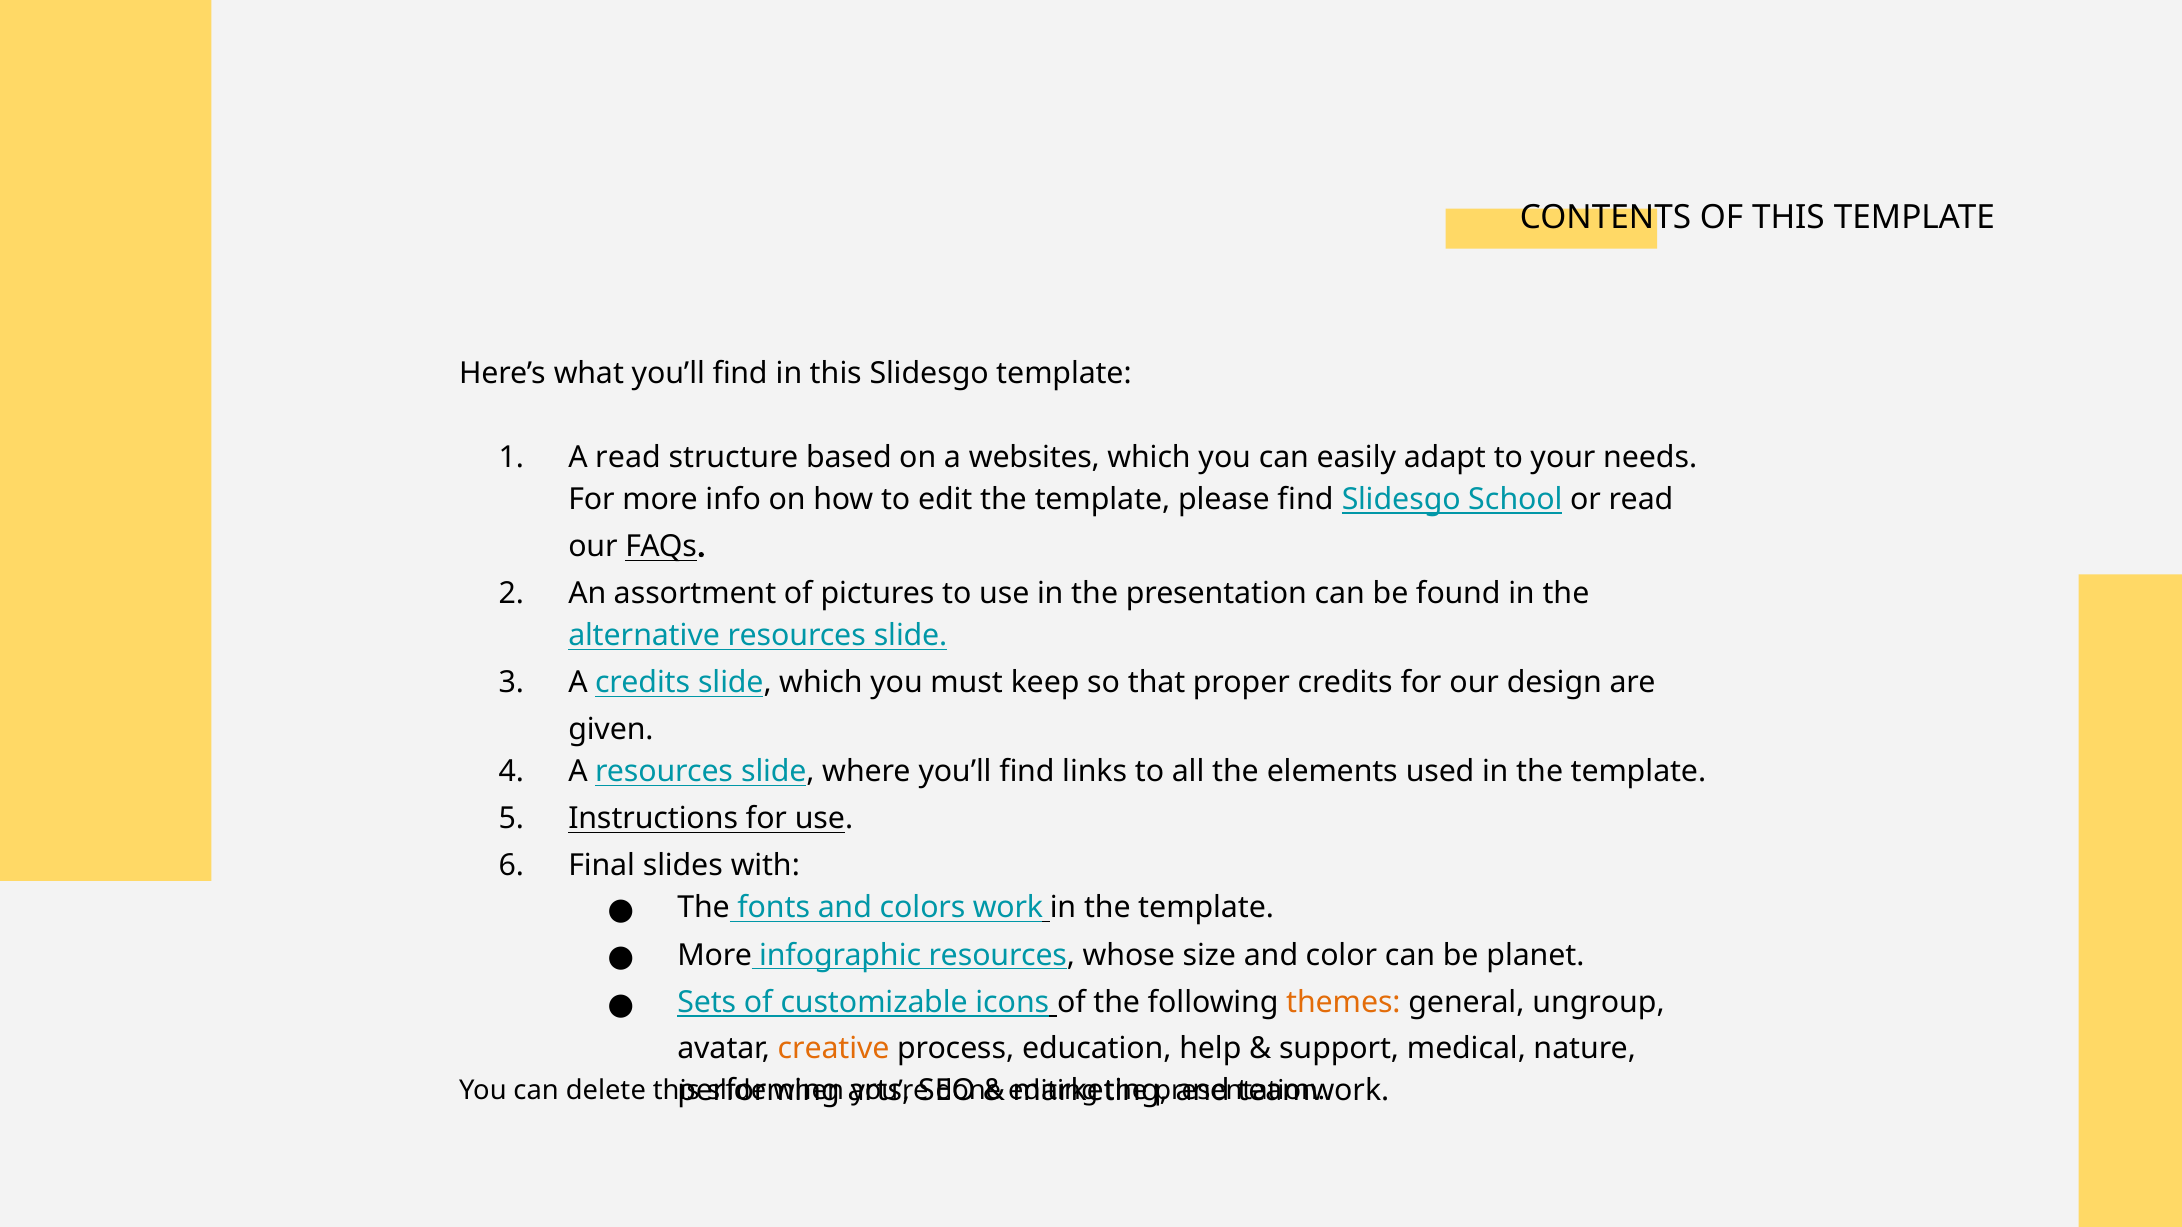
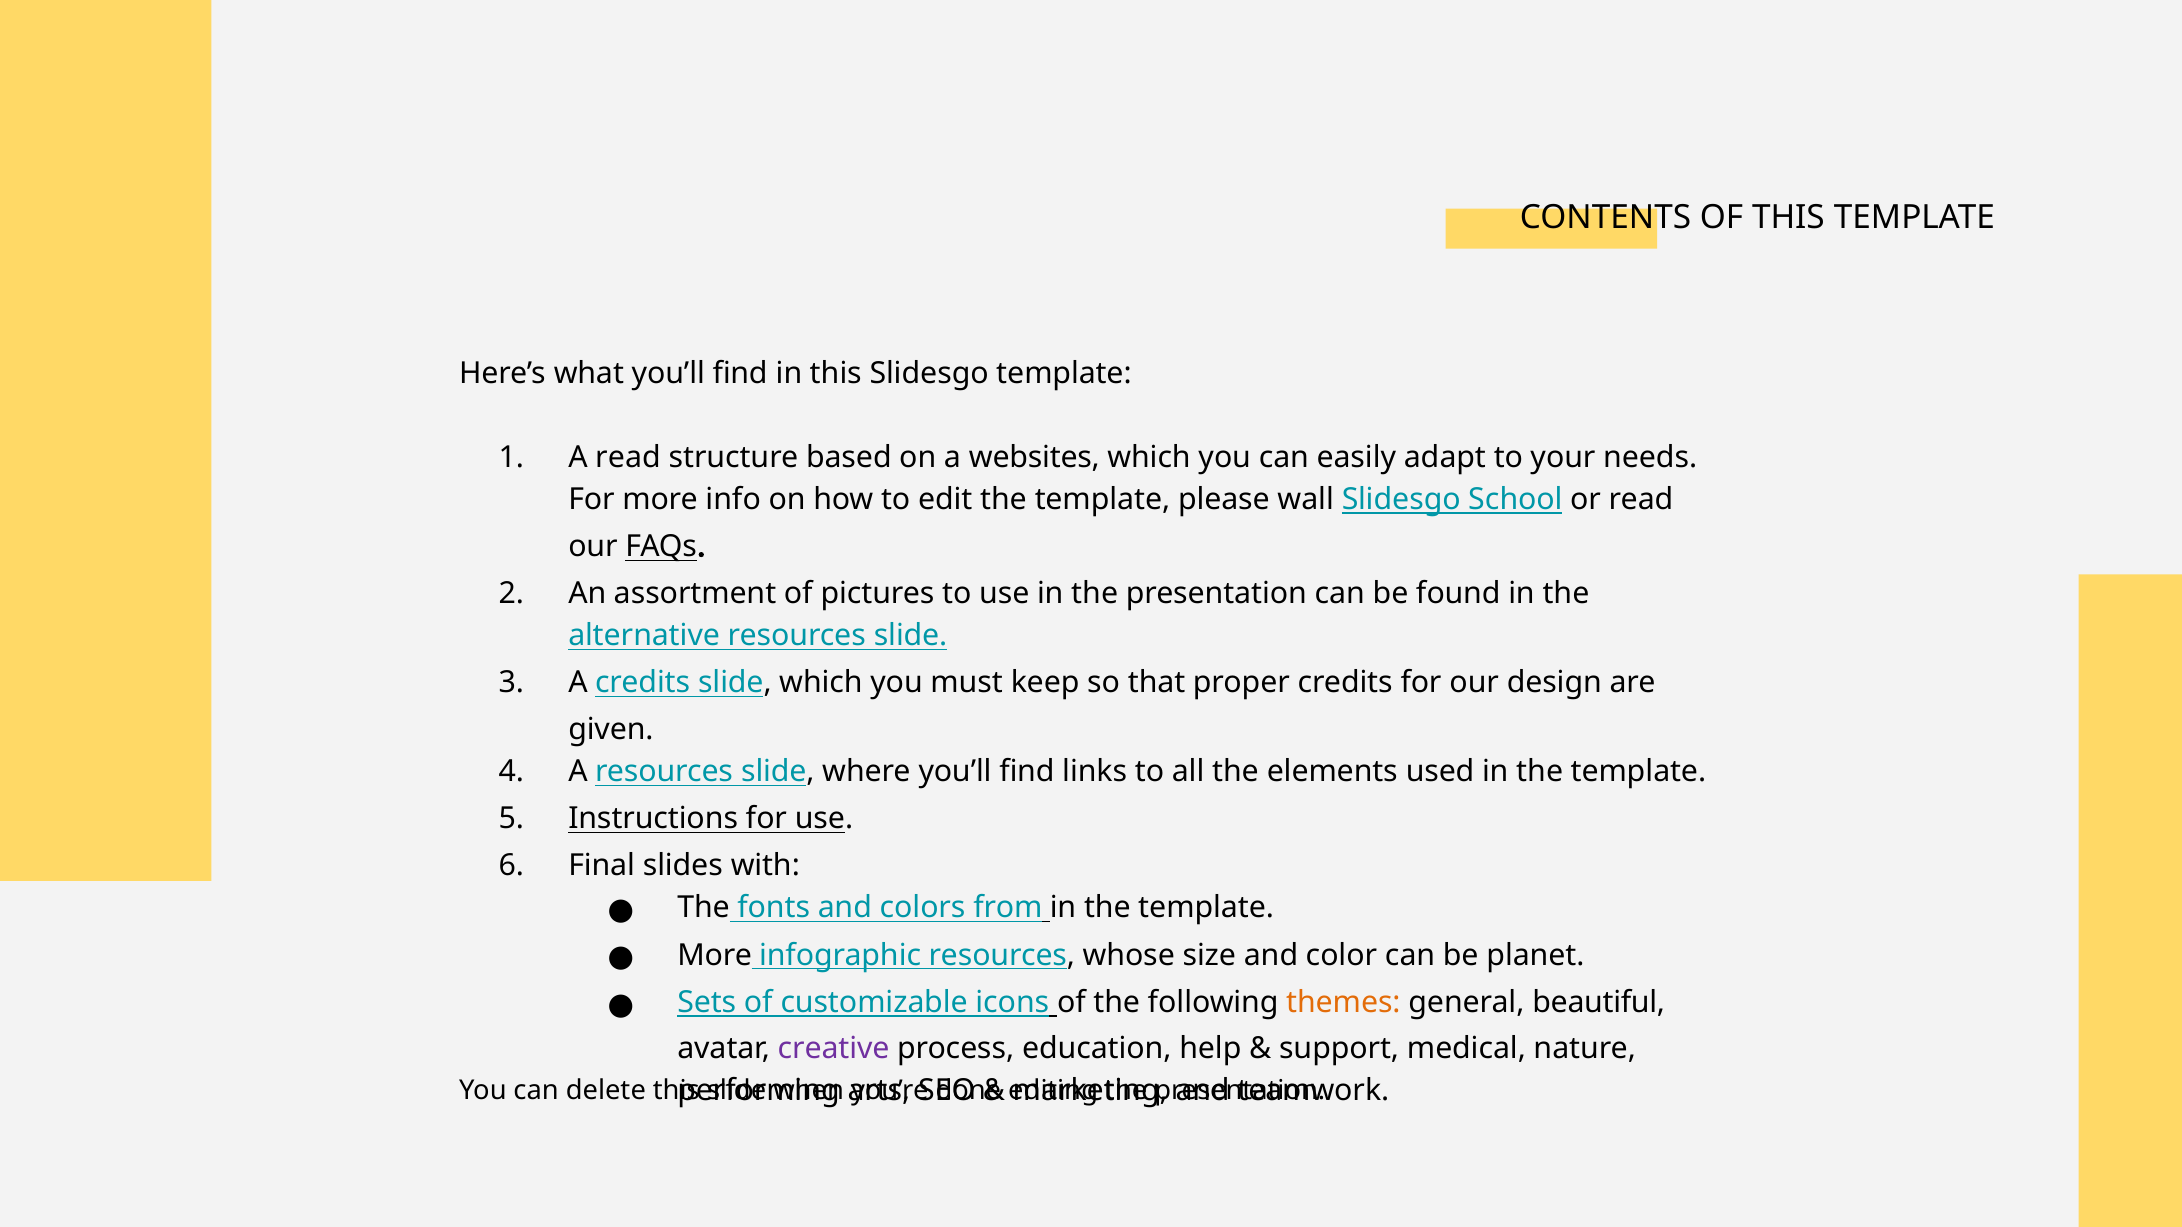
please find: find -> wall
work: work -> from
ungroup: ungroup -> beautiful
creative colour: orange -> purple
